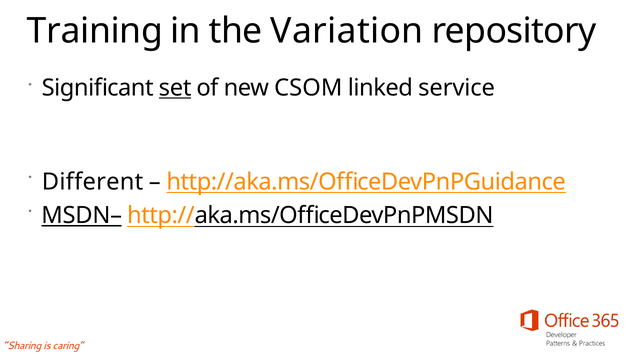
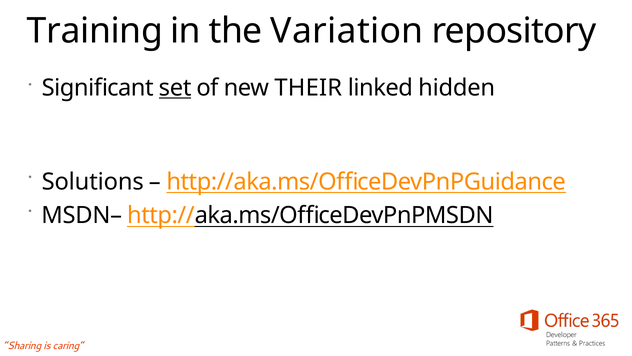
CSOM: CSOM -> THEIR
service: service -> hidden
Different: Different -> Solutions
MSDN– underline: present -> none
